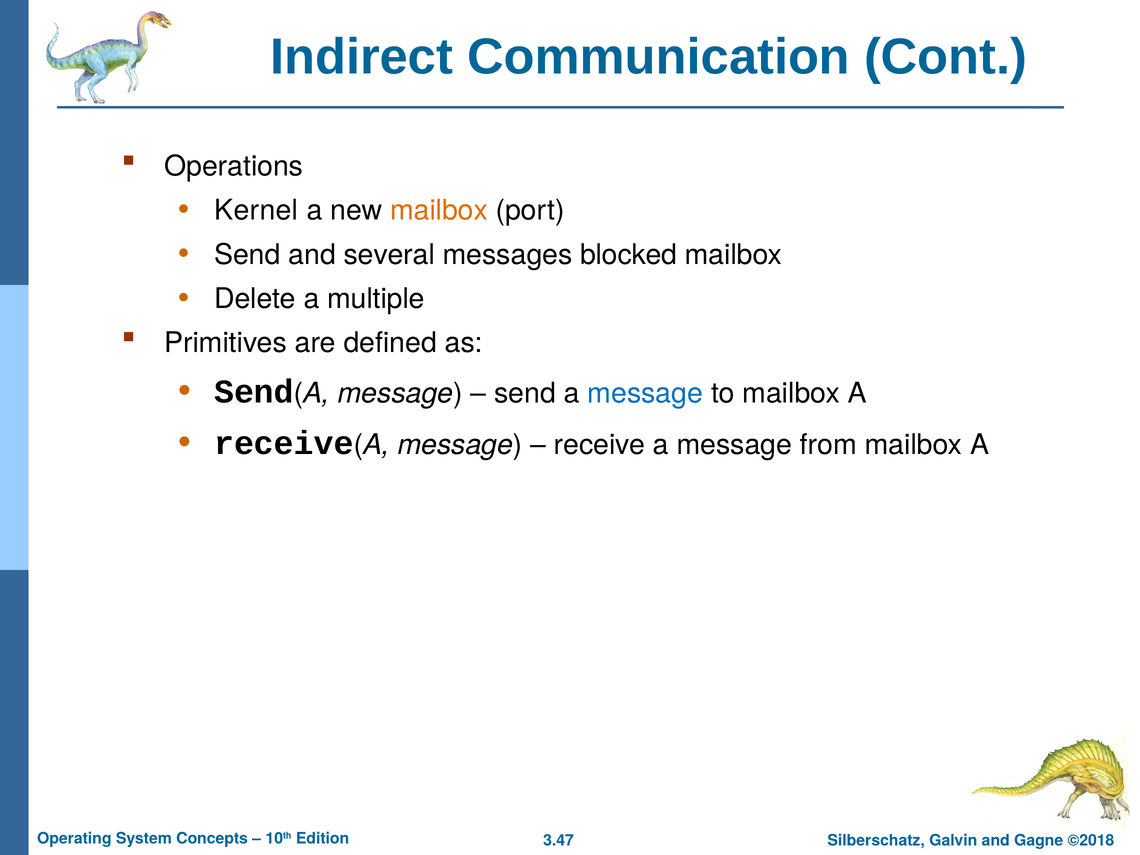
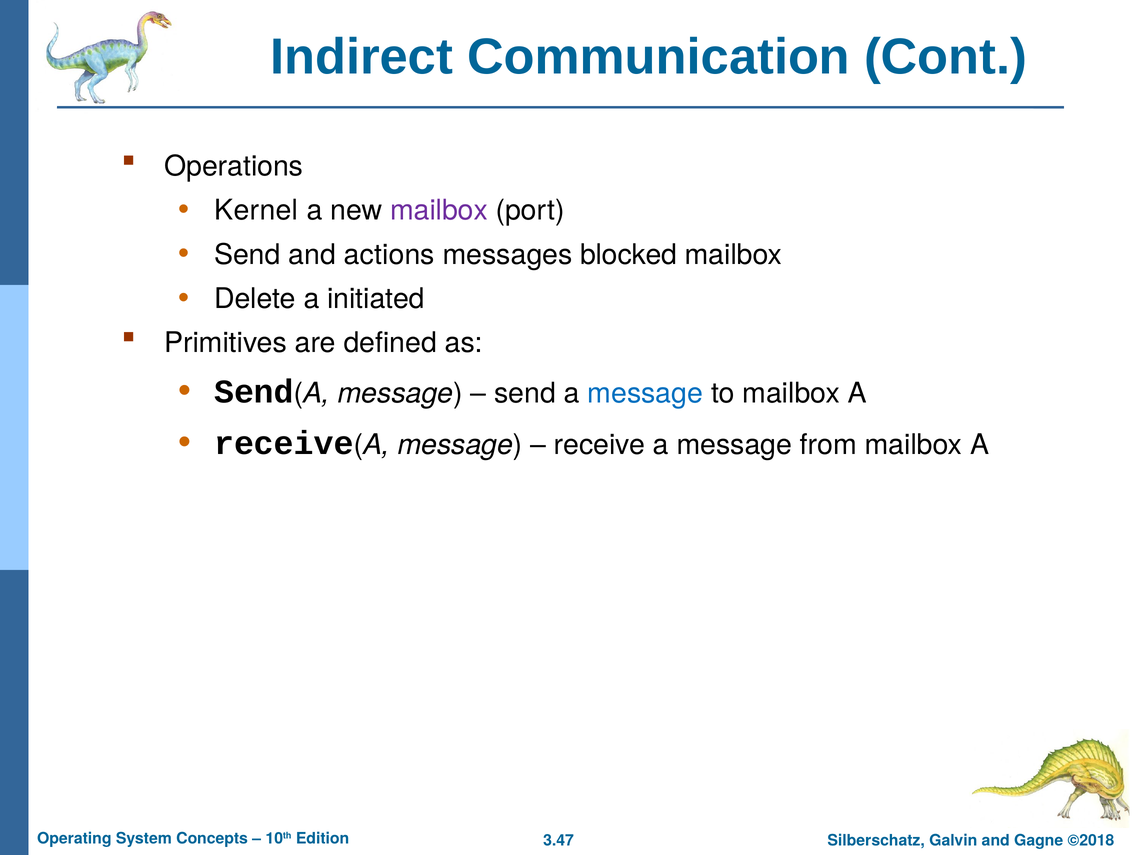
mailbox at (439, 210) colour: orange -> purple
several: several -> actions
multiple: multiple -> initiated
